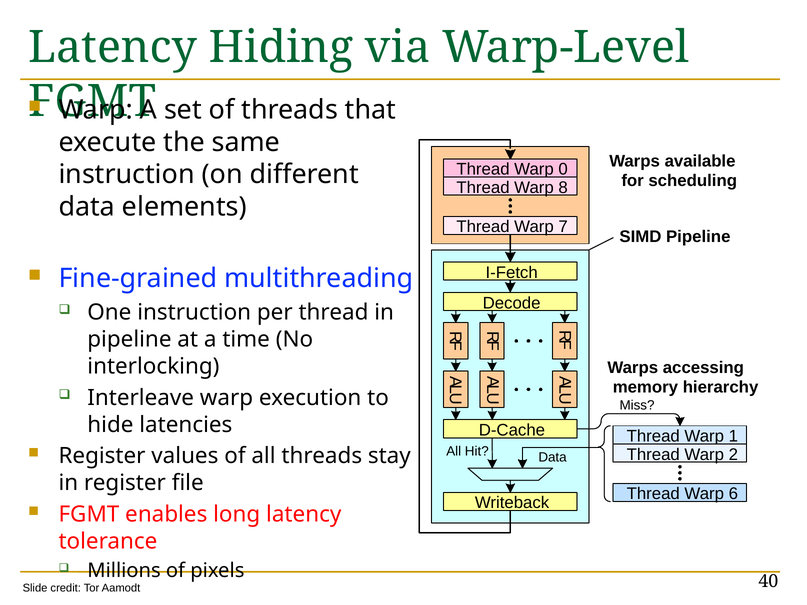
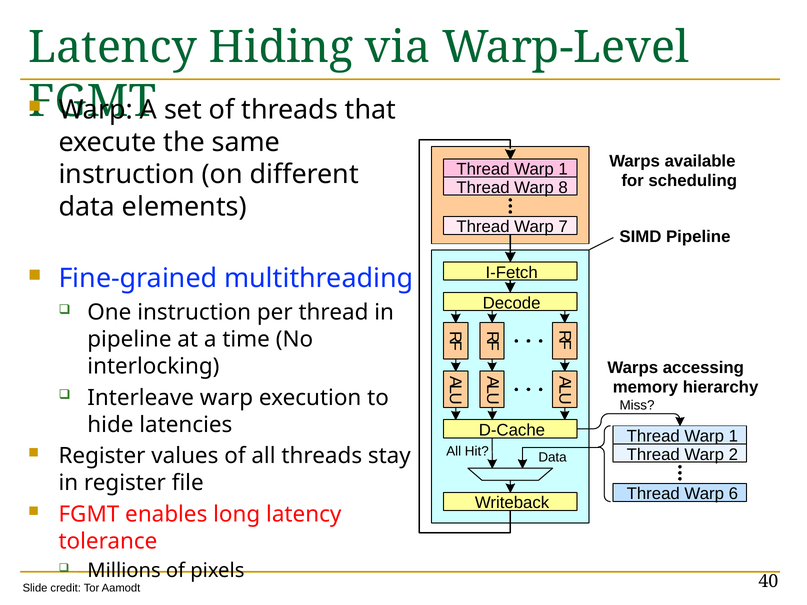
0 at (563, 169): 0 -> 1
